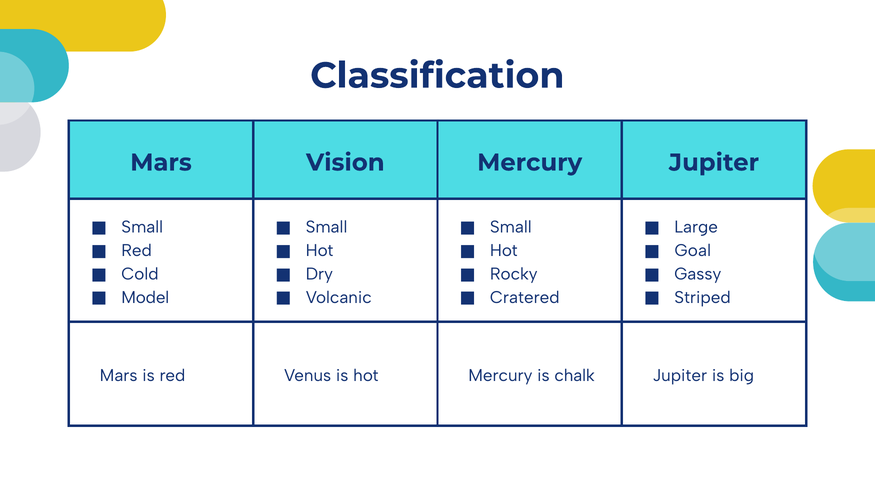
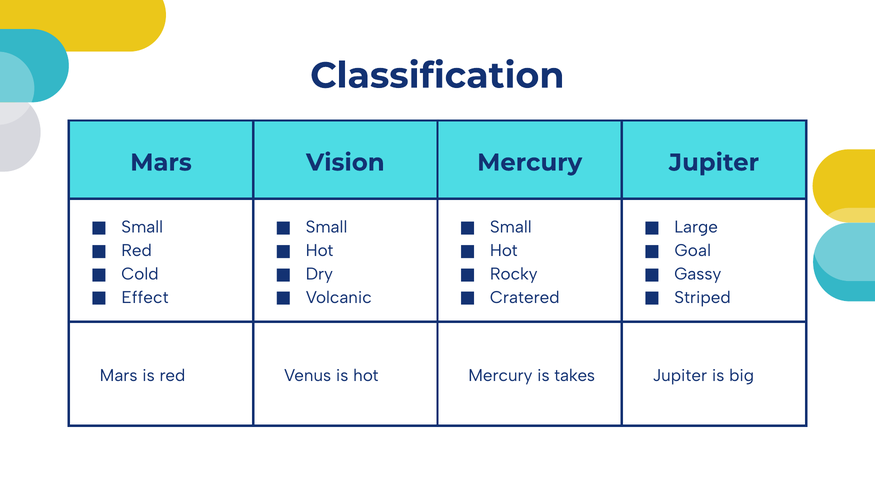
Model: Model -> Effect
chalk: chalk -> takes
